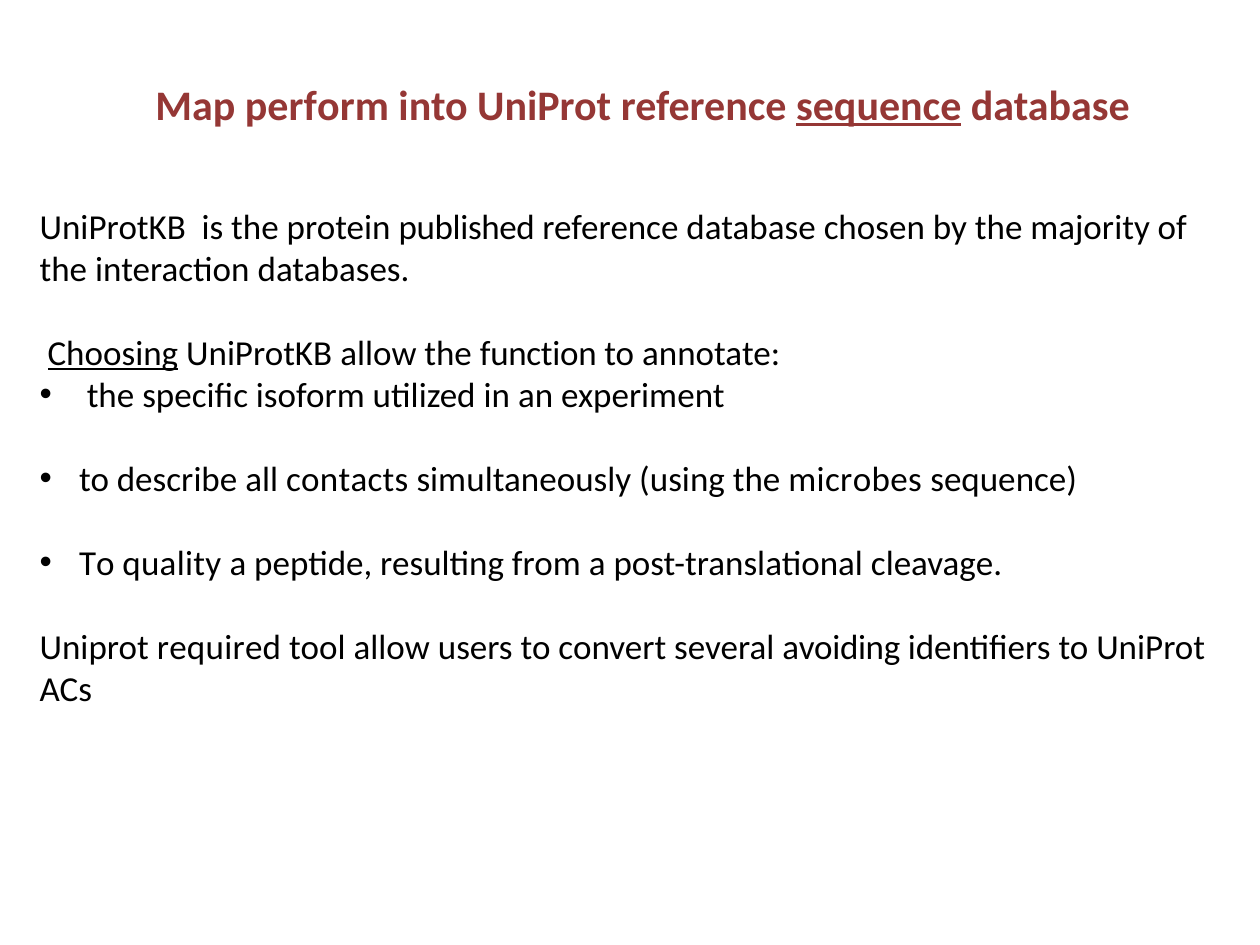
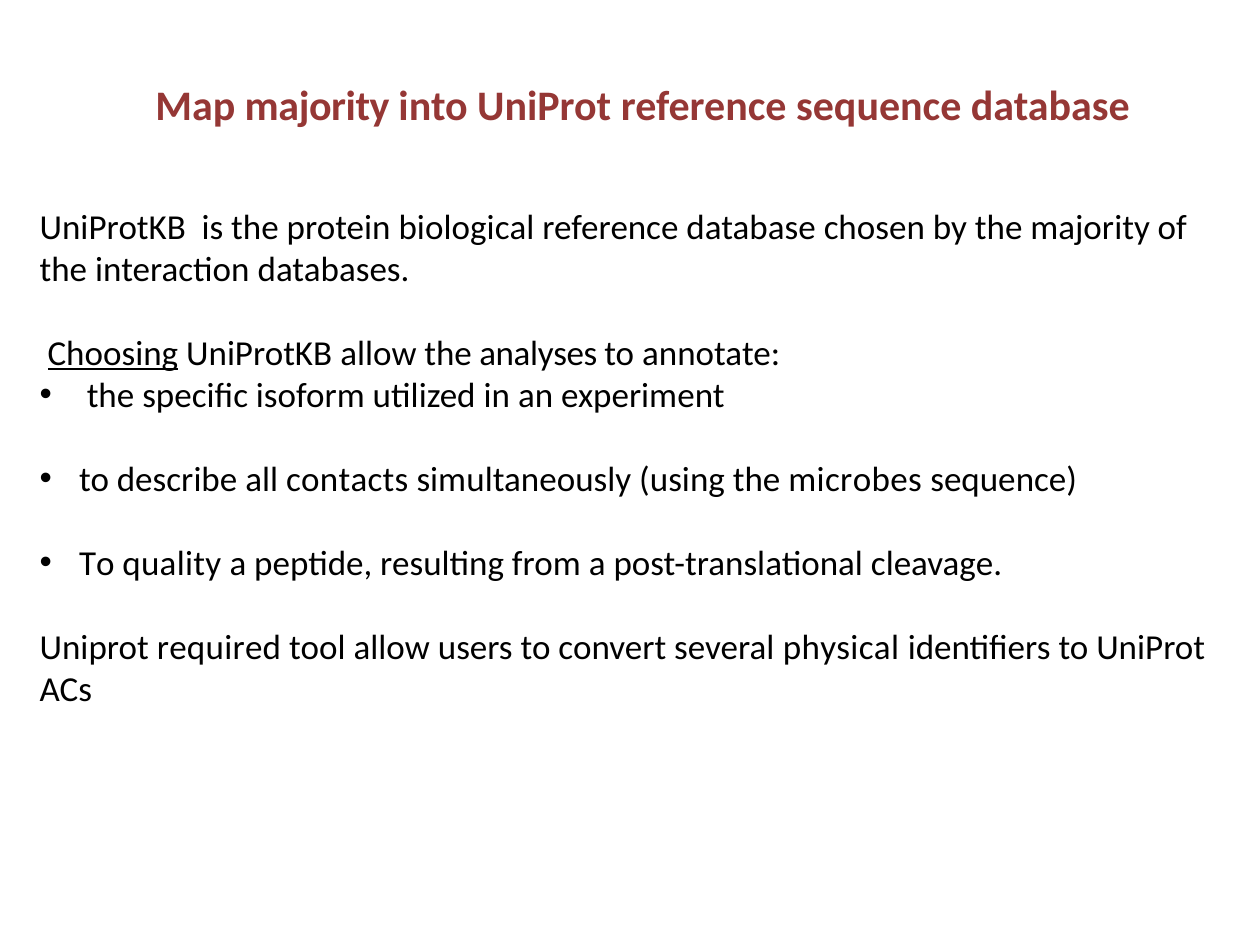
Map perform: perform -> majority
sequence at (879, 106) underline: present -> none
published: published -> biological
function: function -> analyses
avoiding: avoiding -> physical
